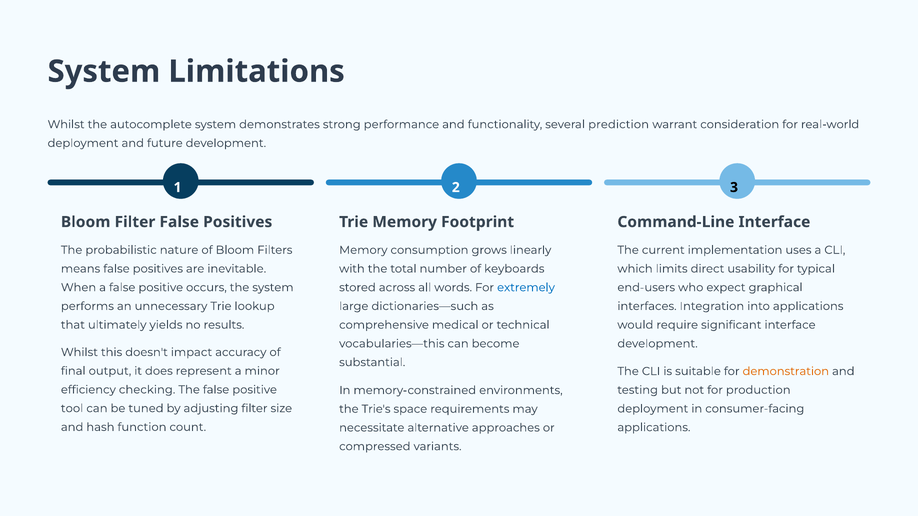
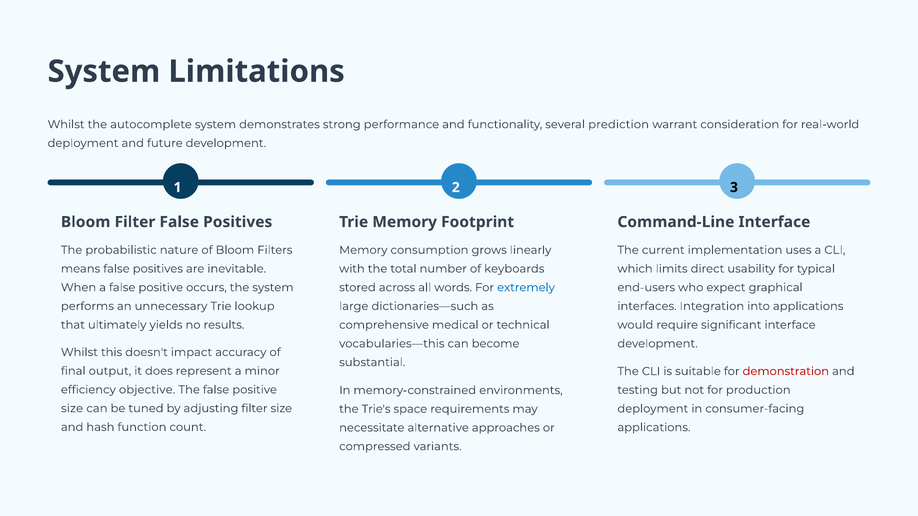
demonstration colour: orange -> red
checking: checking -> objective
tool at (72, 409): tool -> size
